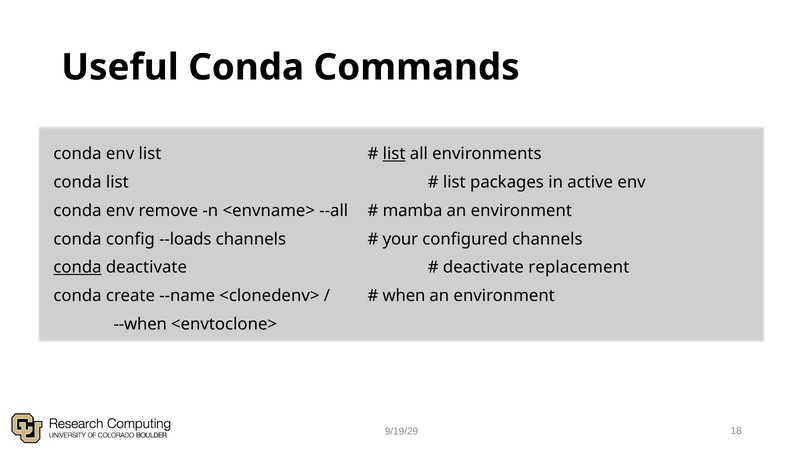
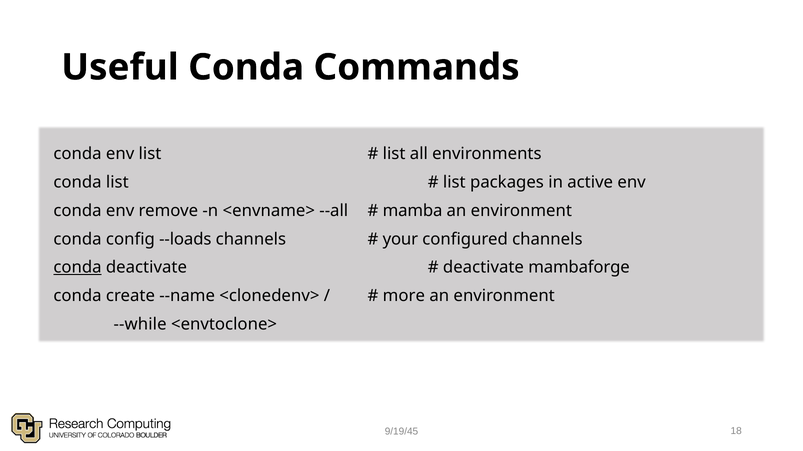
list at (394, 154) underline: present -> none
replacement: replacement -> mambaforge
when: when -> more
--when: --when -> --while
9/19/29: 9/19/29 -> 9/19/45
